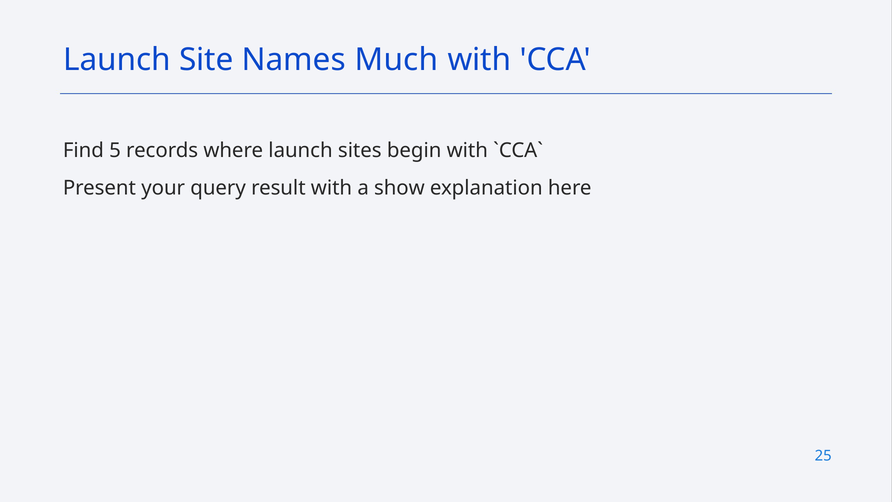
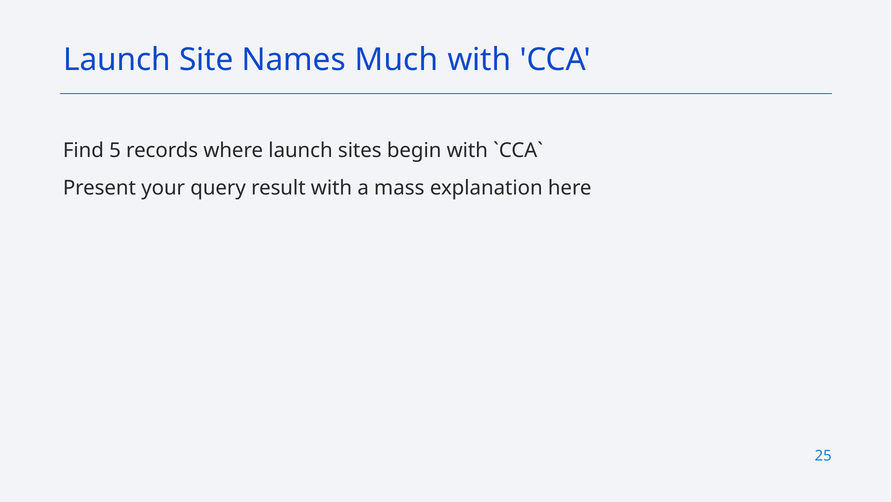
show: show -> mass
